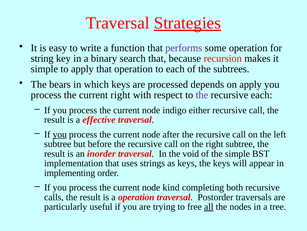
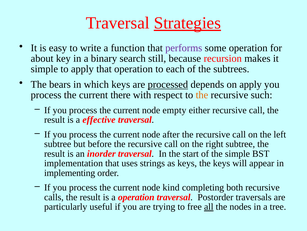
string: string -> about
search that: that -> still
processed underline: none -> present
current right: right -> there
the at (202, 95) colour: purple -> orange
recursive each: each -> such
indigo: indigo -> empty
you at (60, 134) underline: present -> none
void: void -> start
